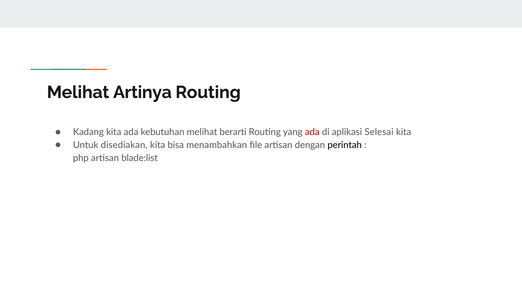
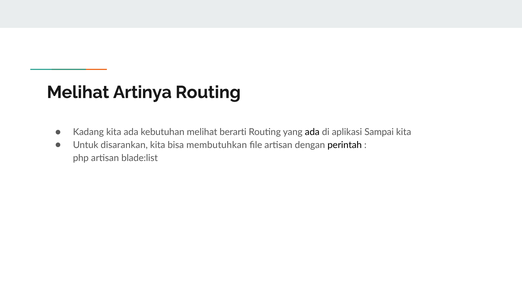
ada at (312, 132) colour: red -> black
Selesai: Selesai -> Sampai
disediakan: disediakan -> disarankan
menambahkan: menambahkan -> membutuhkan
